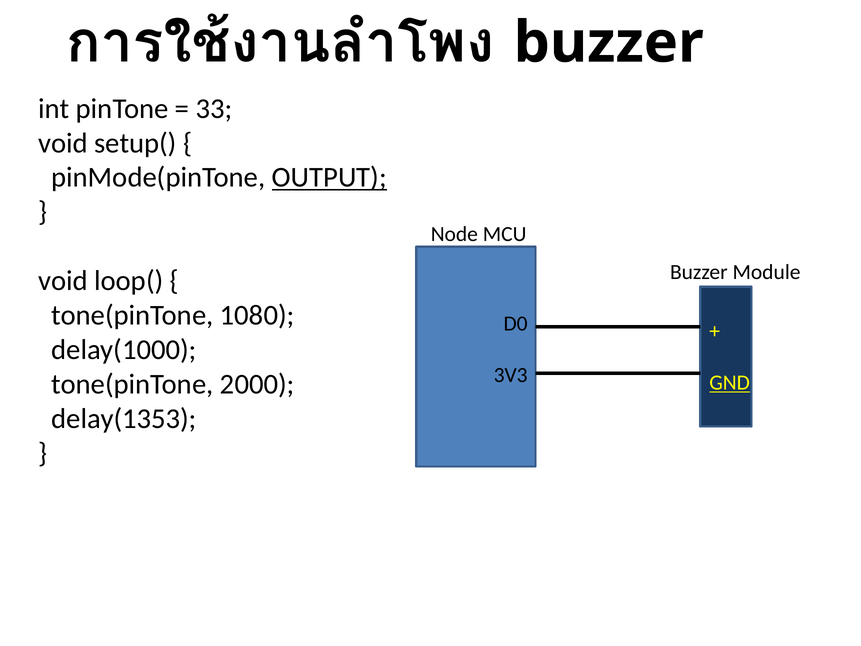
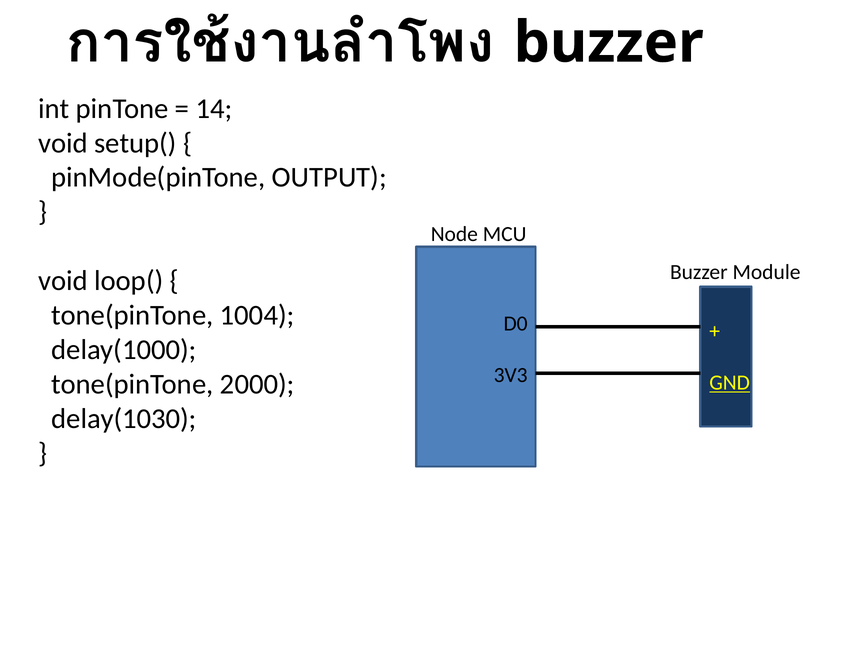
33: 33 -> 14
OUTPUT underline: present -> none
1080: 1080 -> 1004
delay(1353: delay(1353 -> delay(1030
